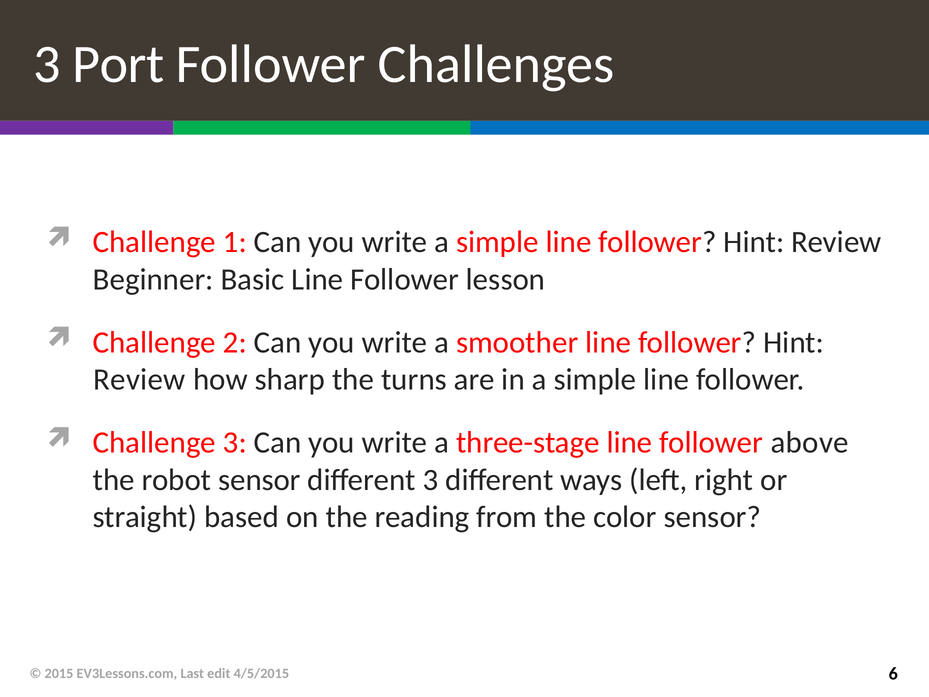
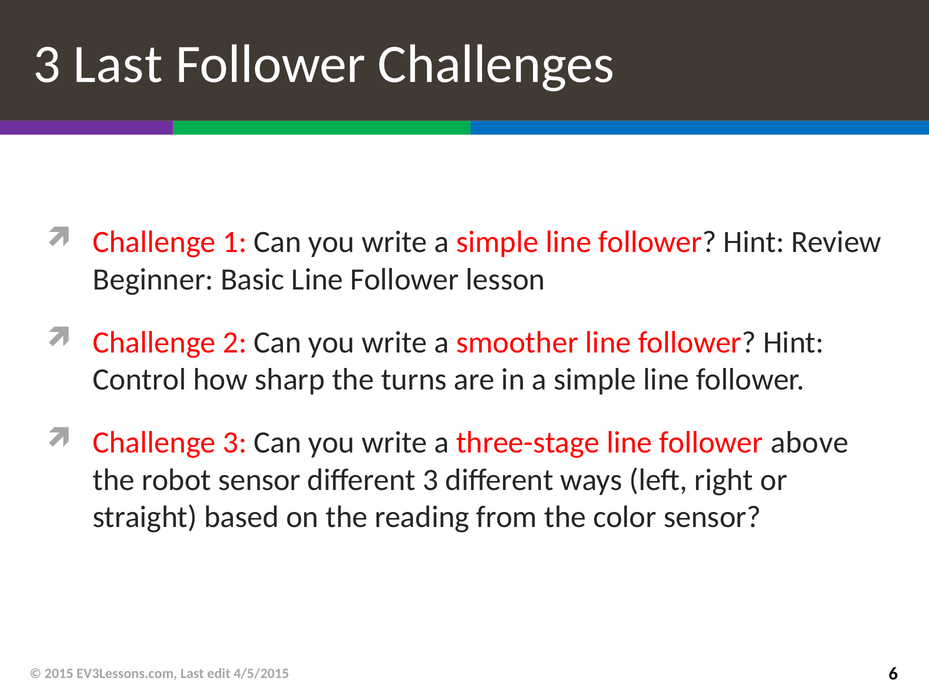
3 Port: Port -> Last
Review at (139, 379): Review -> Control
